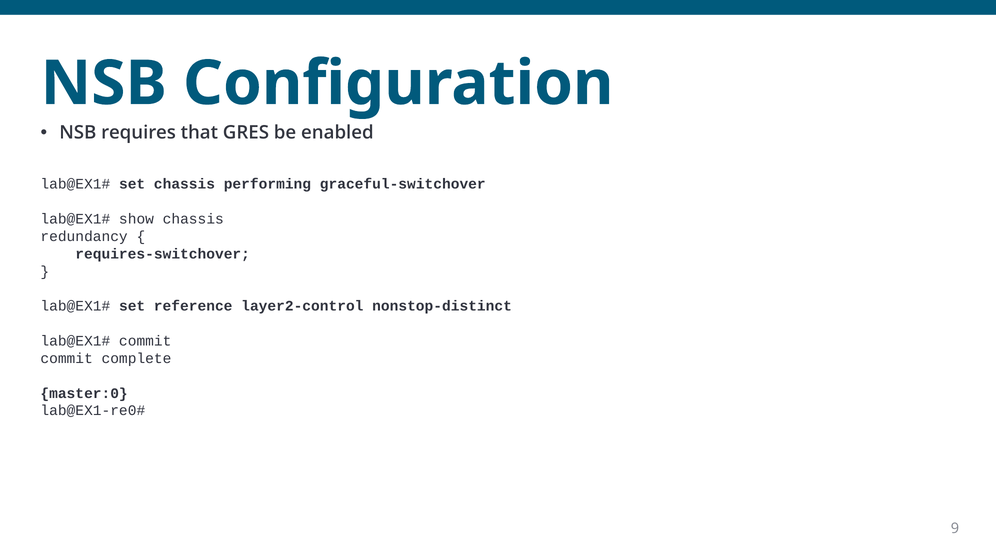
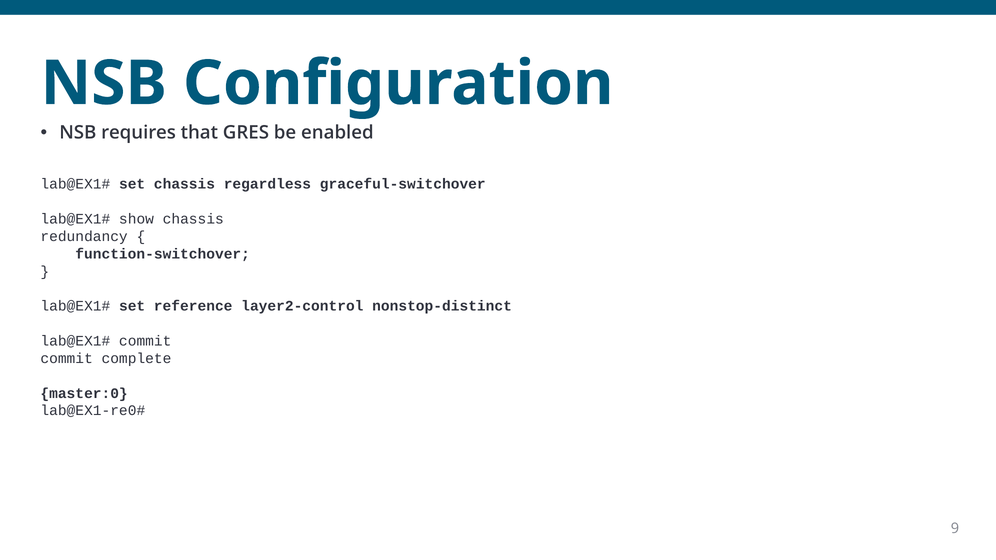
performing: performing -> regardless
requires-switchover: requires-switchover -> function-switchover
